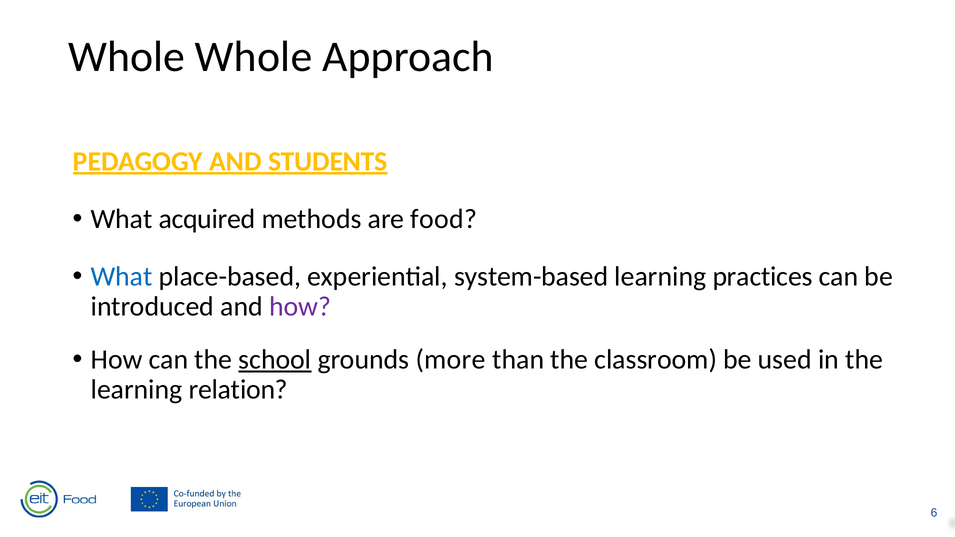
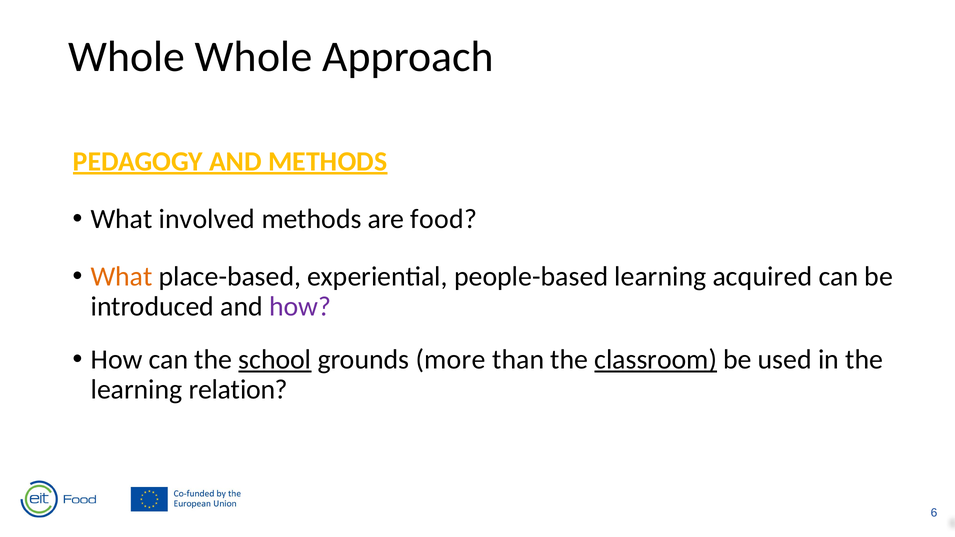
AND STUDENTS: STUDENTS -> METHODS
acquired: acquired -> involved
What at (122, 277) colour: blue -> orange
system-based: system-based -> people-based
practices: practices -> acquired
classroom underline: none -> present
